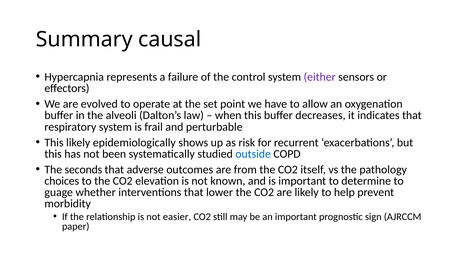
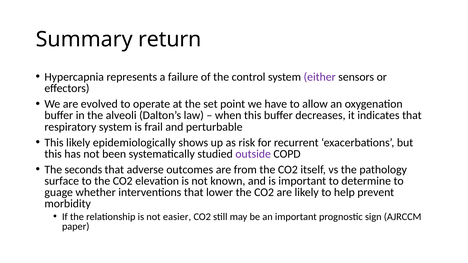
causal: causal -> return
outside colour: blue -> purple
choices: choices -> surface
